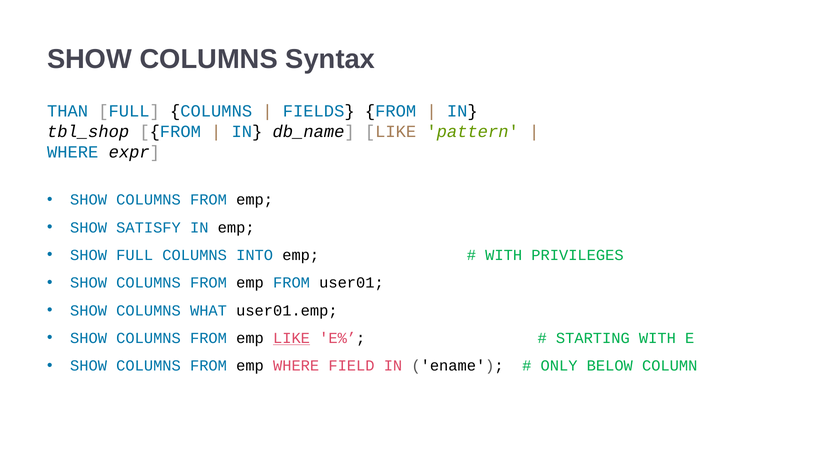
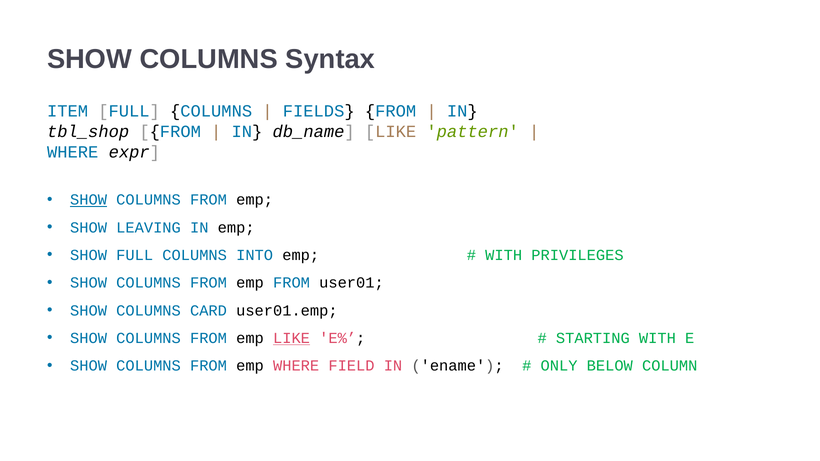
THAN: THAN -> ITEM
SHOW at (89, 200) underline: none -> present
SATISFY: SATISFY -> LEAVING
WHAT: WHAT -> CARD
